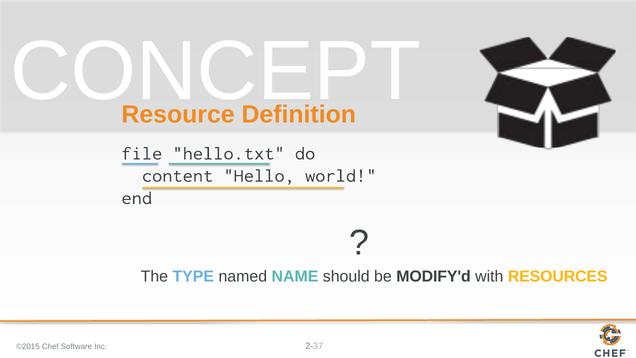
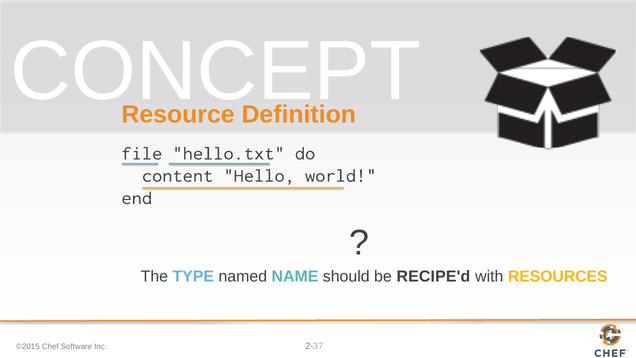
MODIFY'd: MODIFY'd -> RECIPE'd
